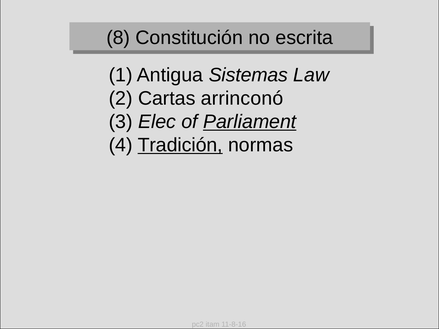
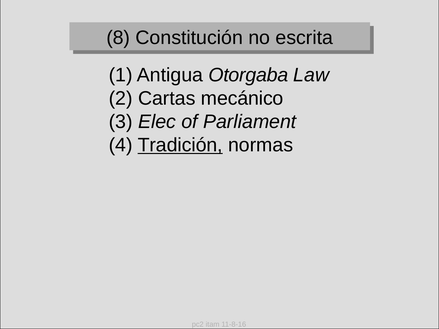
Sistemas: Sistemas -> Otorgaba
arrinconó: arrinconó -> mecánico
Parliament underline: present -> none
